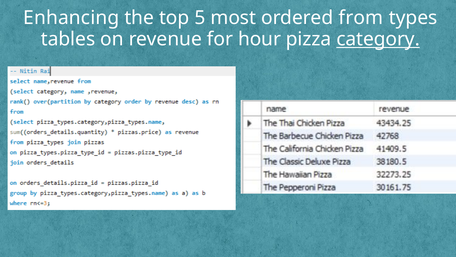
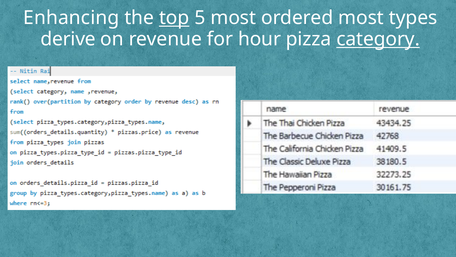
top underline: none -> present
ordered from: from -> most
tables: tables -> derive
